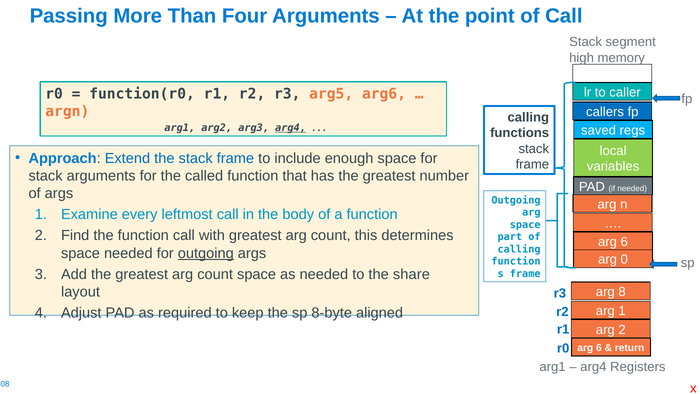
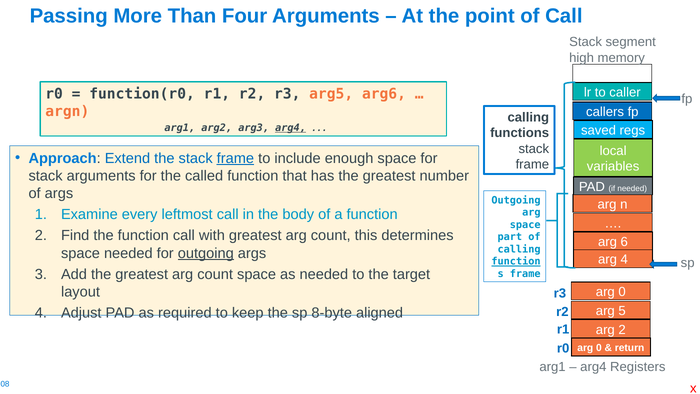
frame at (235, 158) underline: none -> present
arg 0: 0 -> 4
function at (516, 261) underline: none -> present
share: share -> target
8 at (622, 292): 8 -> 0
arg 1: 1 -> 5
6 at (599, 348): 6 -> 0
